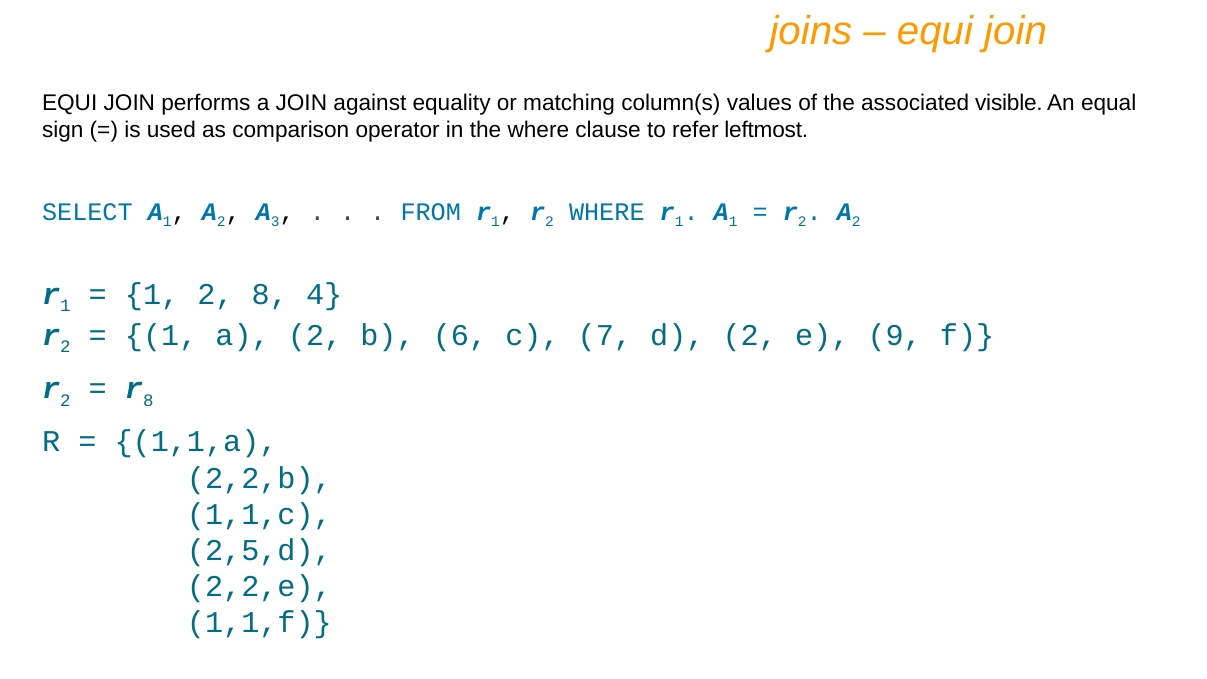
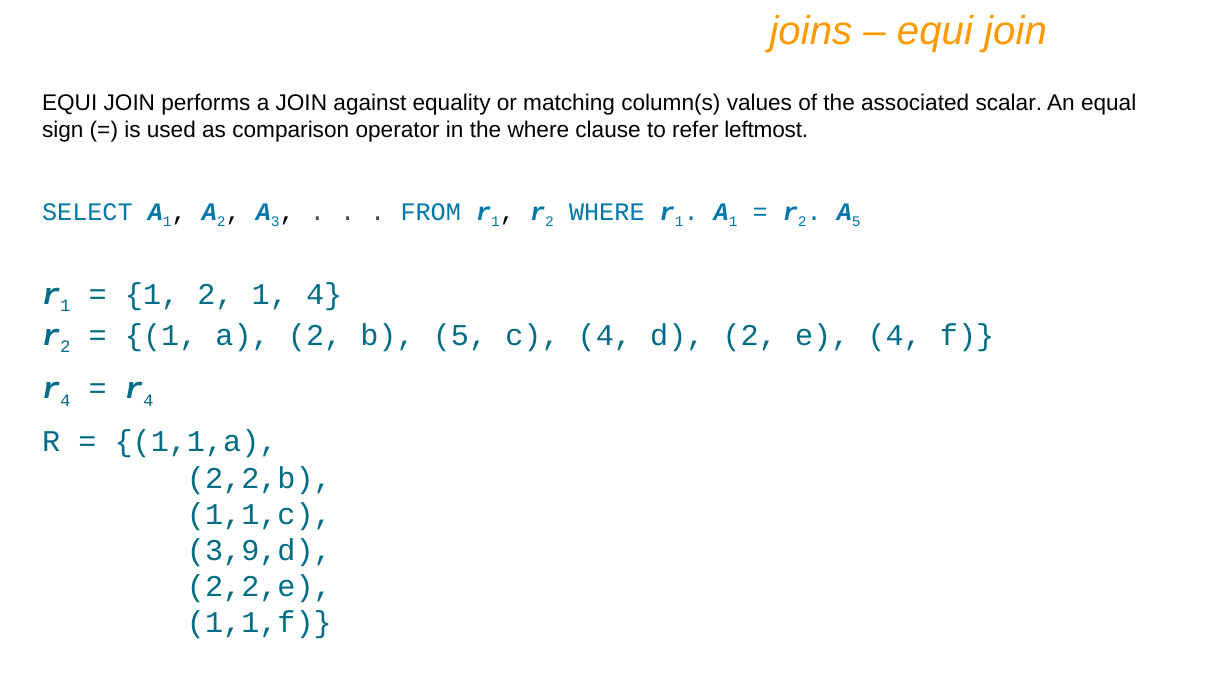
visible: visible -> scalar
2 at (856, 222): 2 -> 5
2 8: 8 -> 1
b 6: 6 -> 5
c 7: 7 -> 4
e 9: 9 -> 4
2 at (65, 400): 2 -> 4
8 at (148, 400): 8 -> 4
2,5,d: 2,5,d -> 3,9,d
